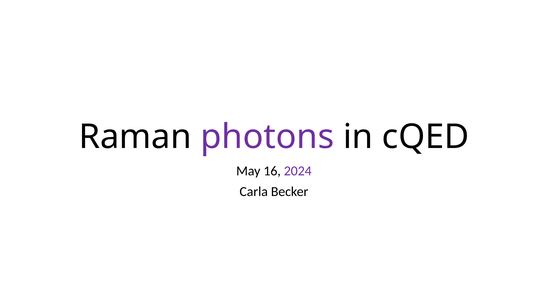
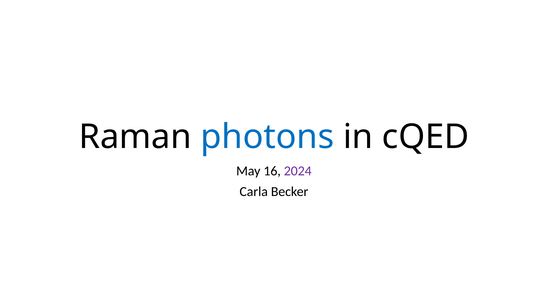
photons colour: purple -> blue
